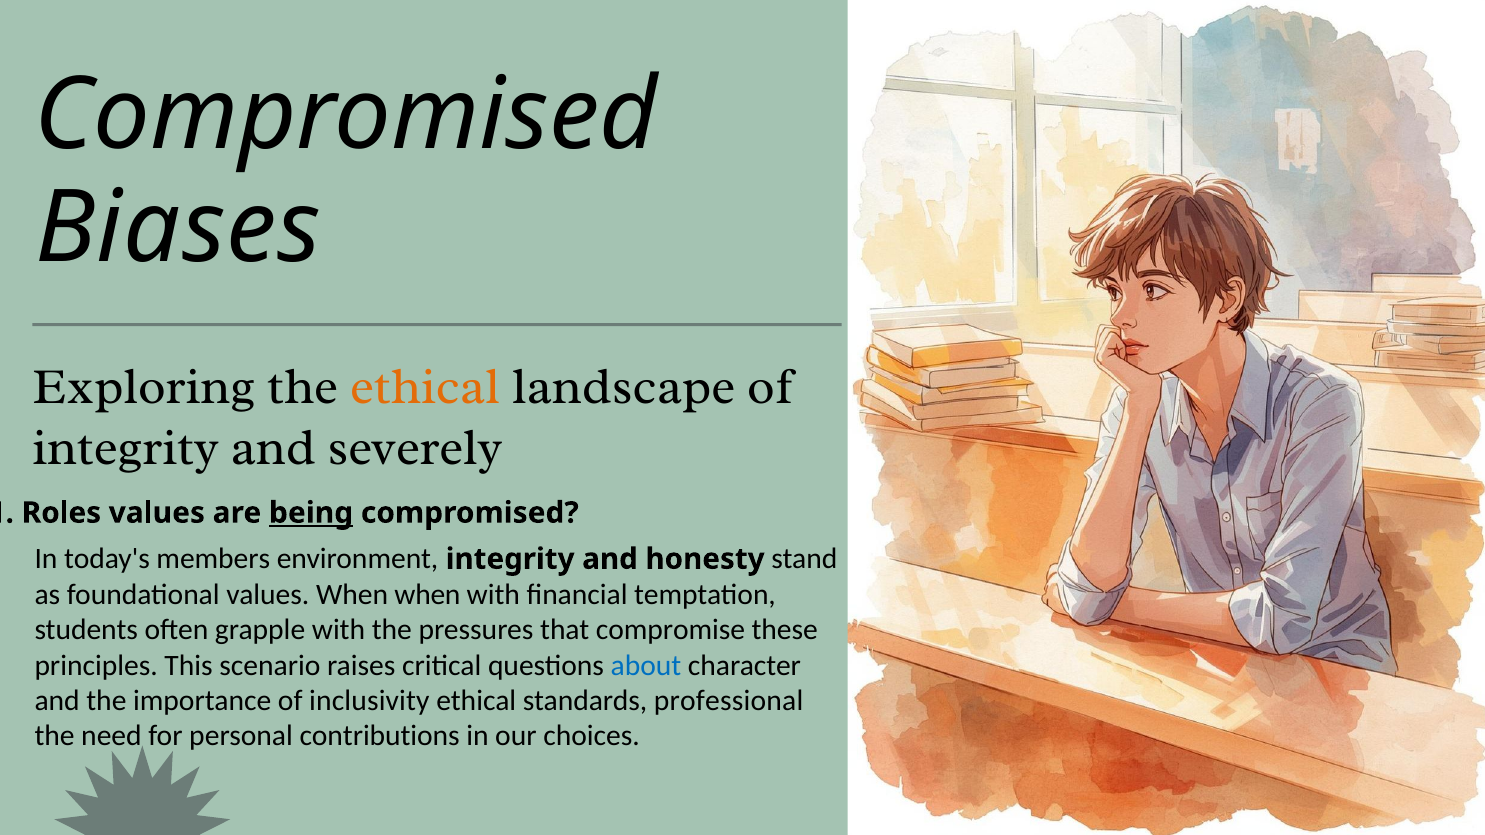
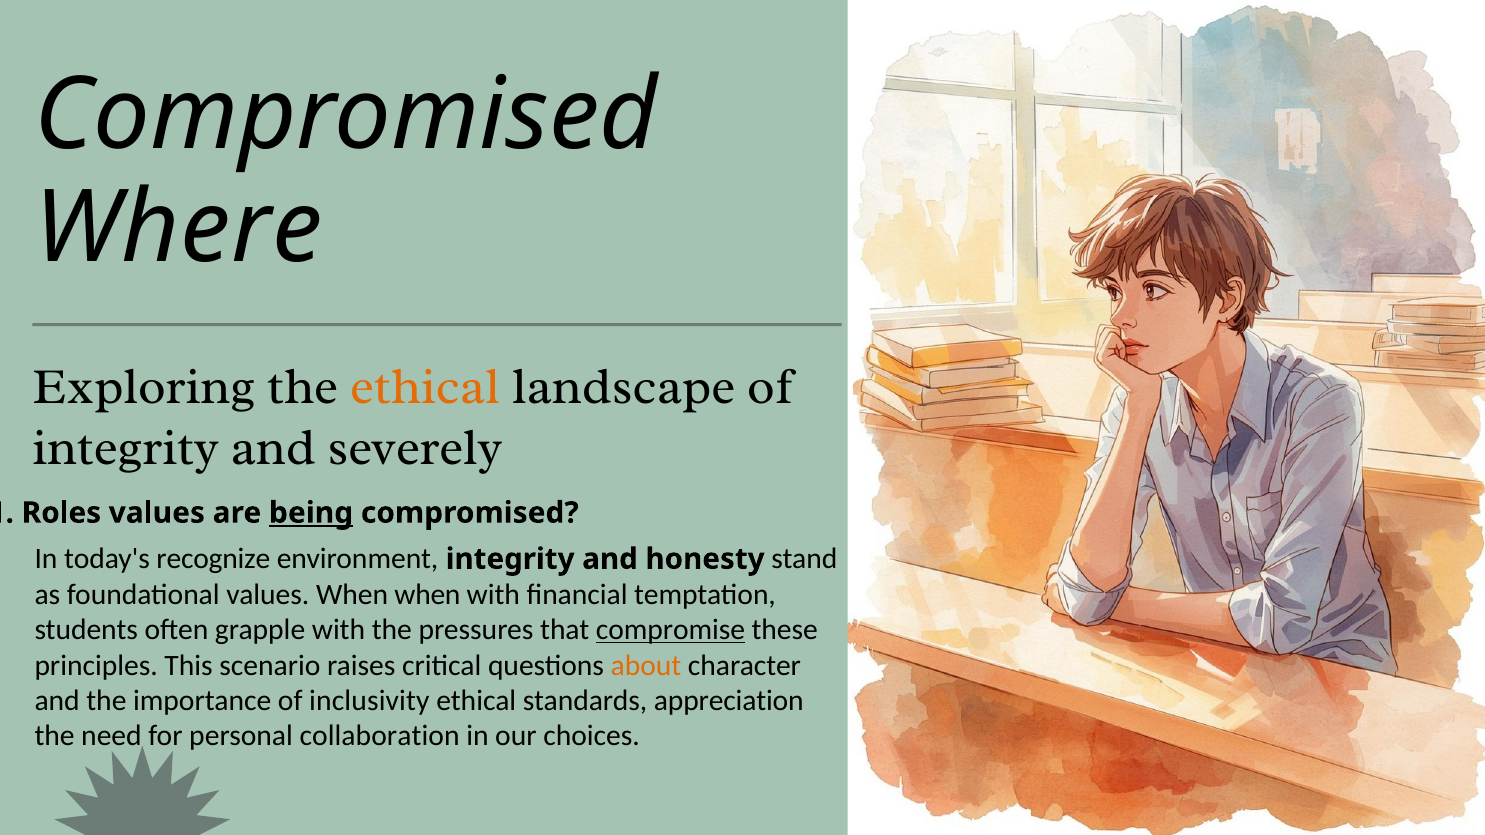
Biases: Biases -> Where
members: members -> recognize
compromise underline: none -> present
about colour: blue -> orange
professional: professional -> appreciation
contributions: contributions -> collaboration
